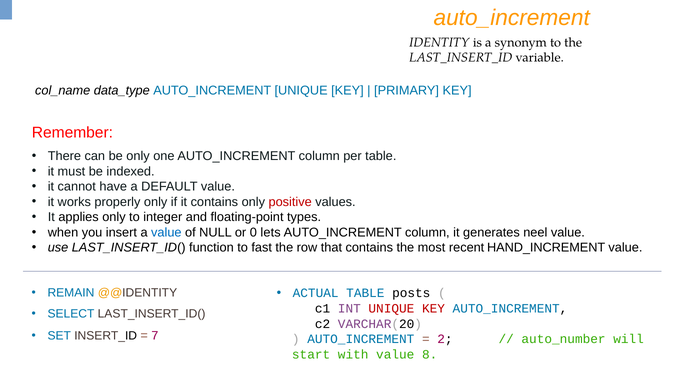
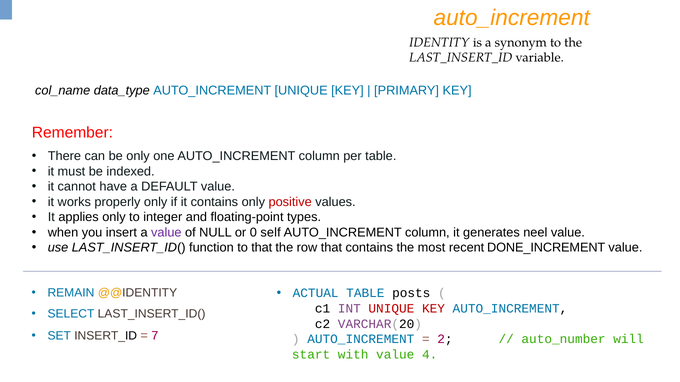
value at (166, 233) colour: blue -> purple
lets: lets -> self
to fast: fast -> that
HAND_INCREMENT: HAND_INCREMENT -> DONE_INCREMENT
8: 8 -> 4
